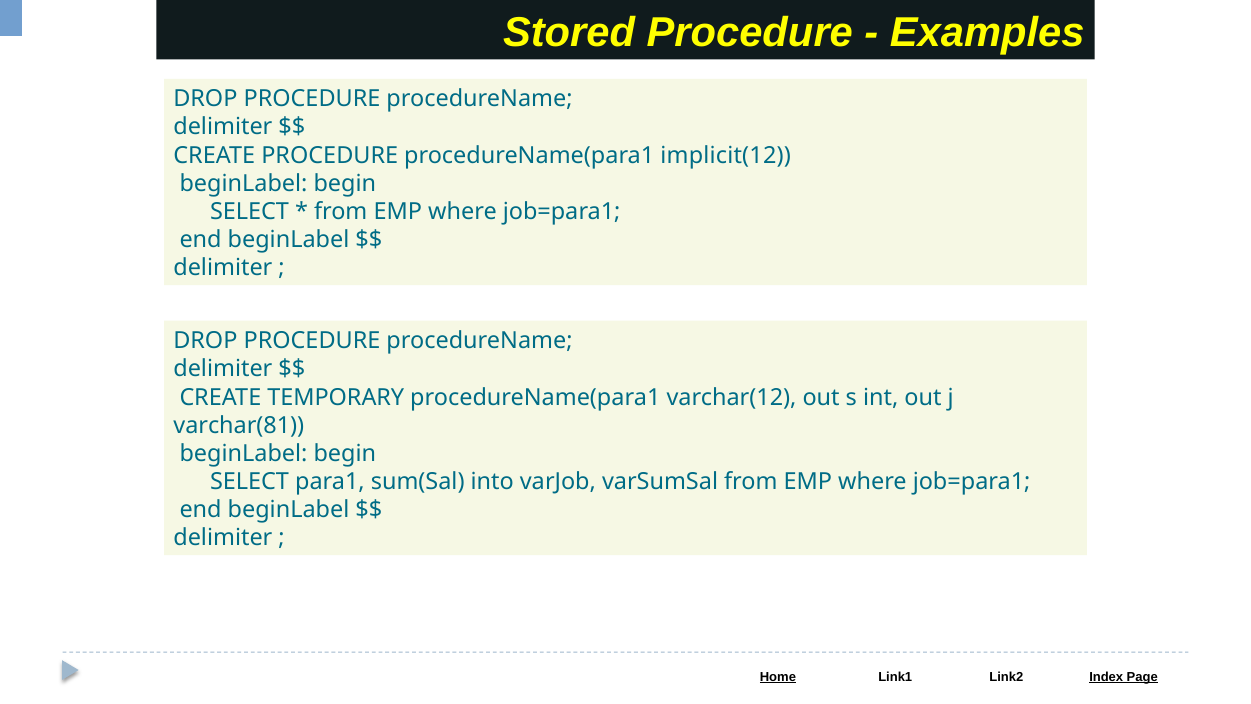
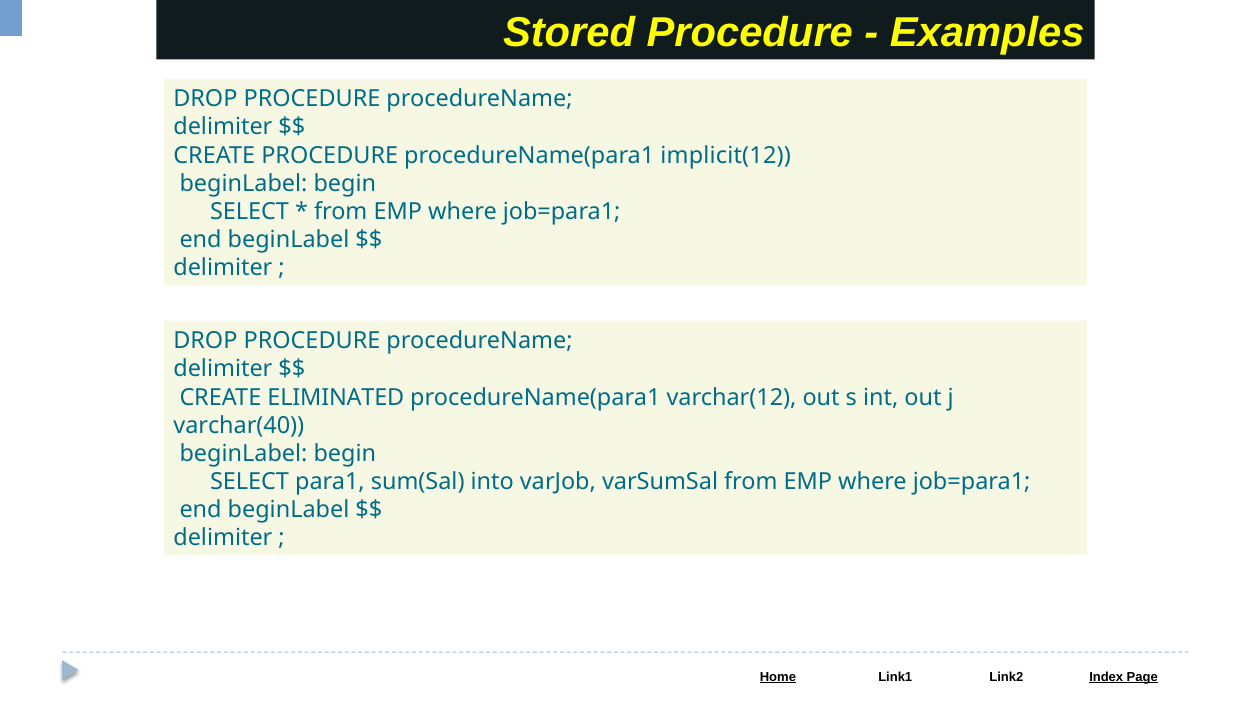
TEMPORARY: TEMPORARY -> ELIMINATED
varchar(81: varchar(81 -> varchar(40
